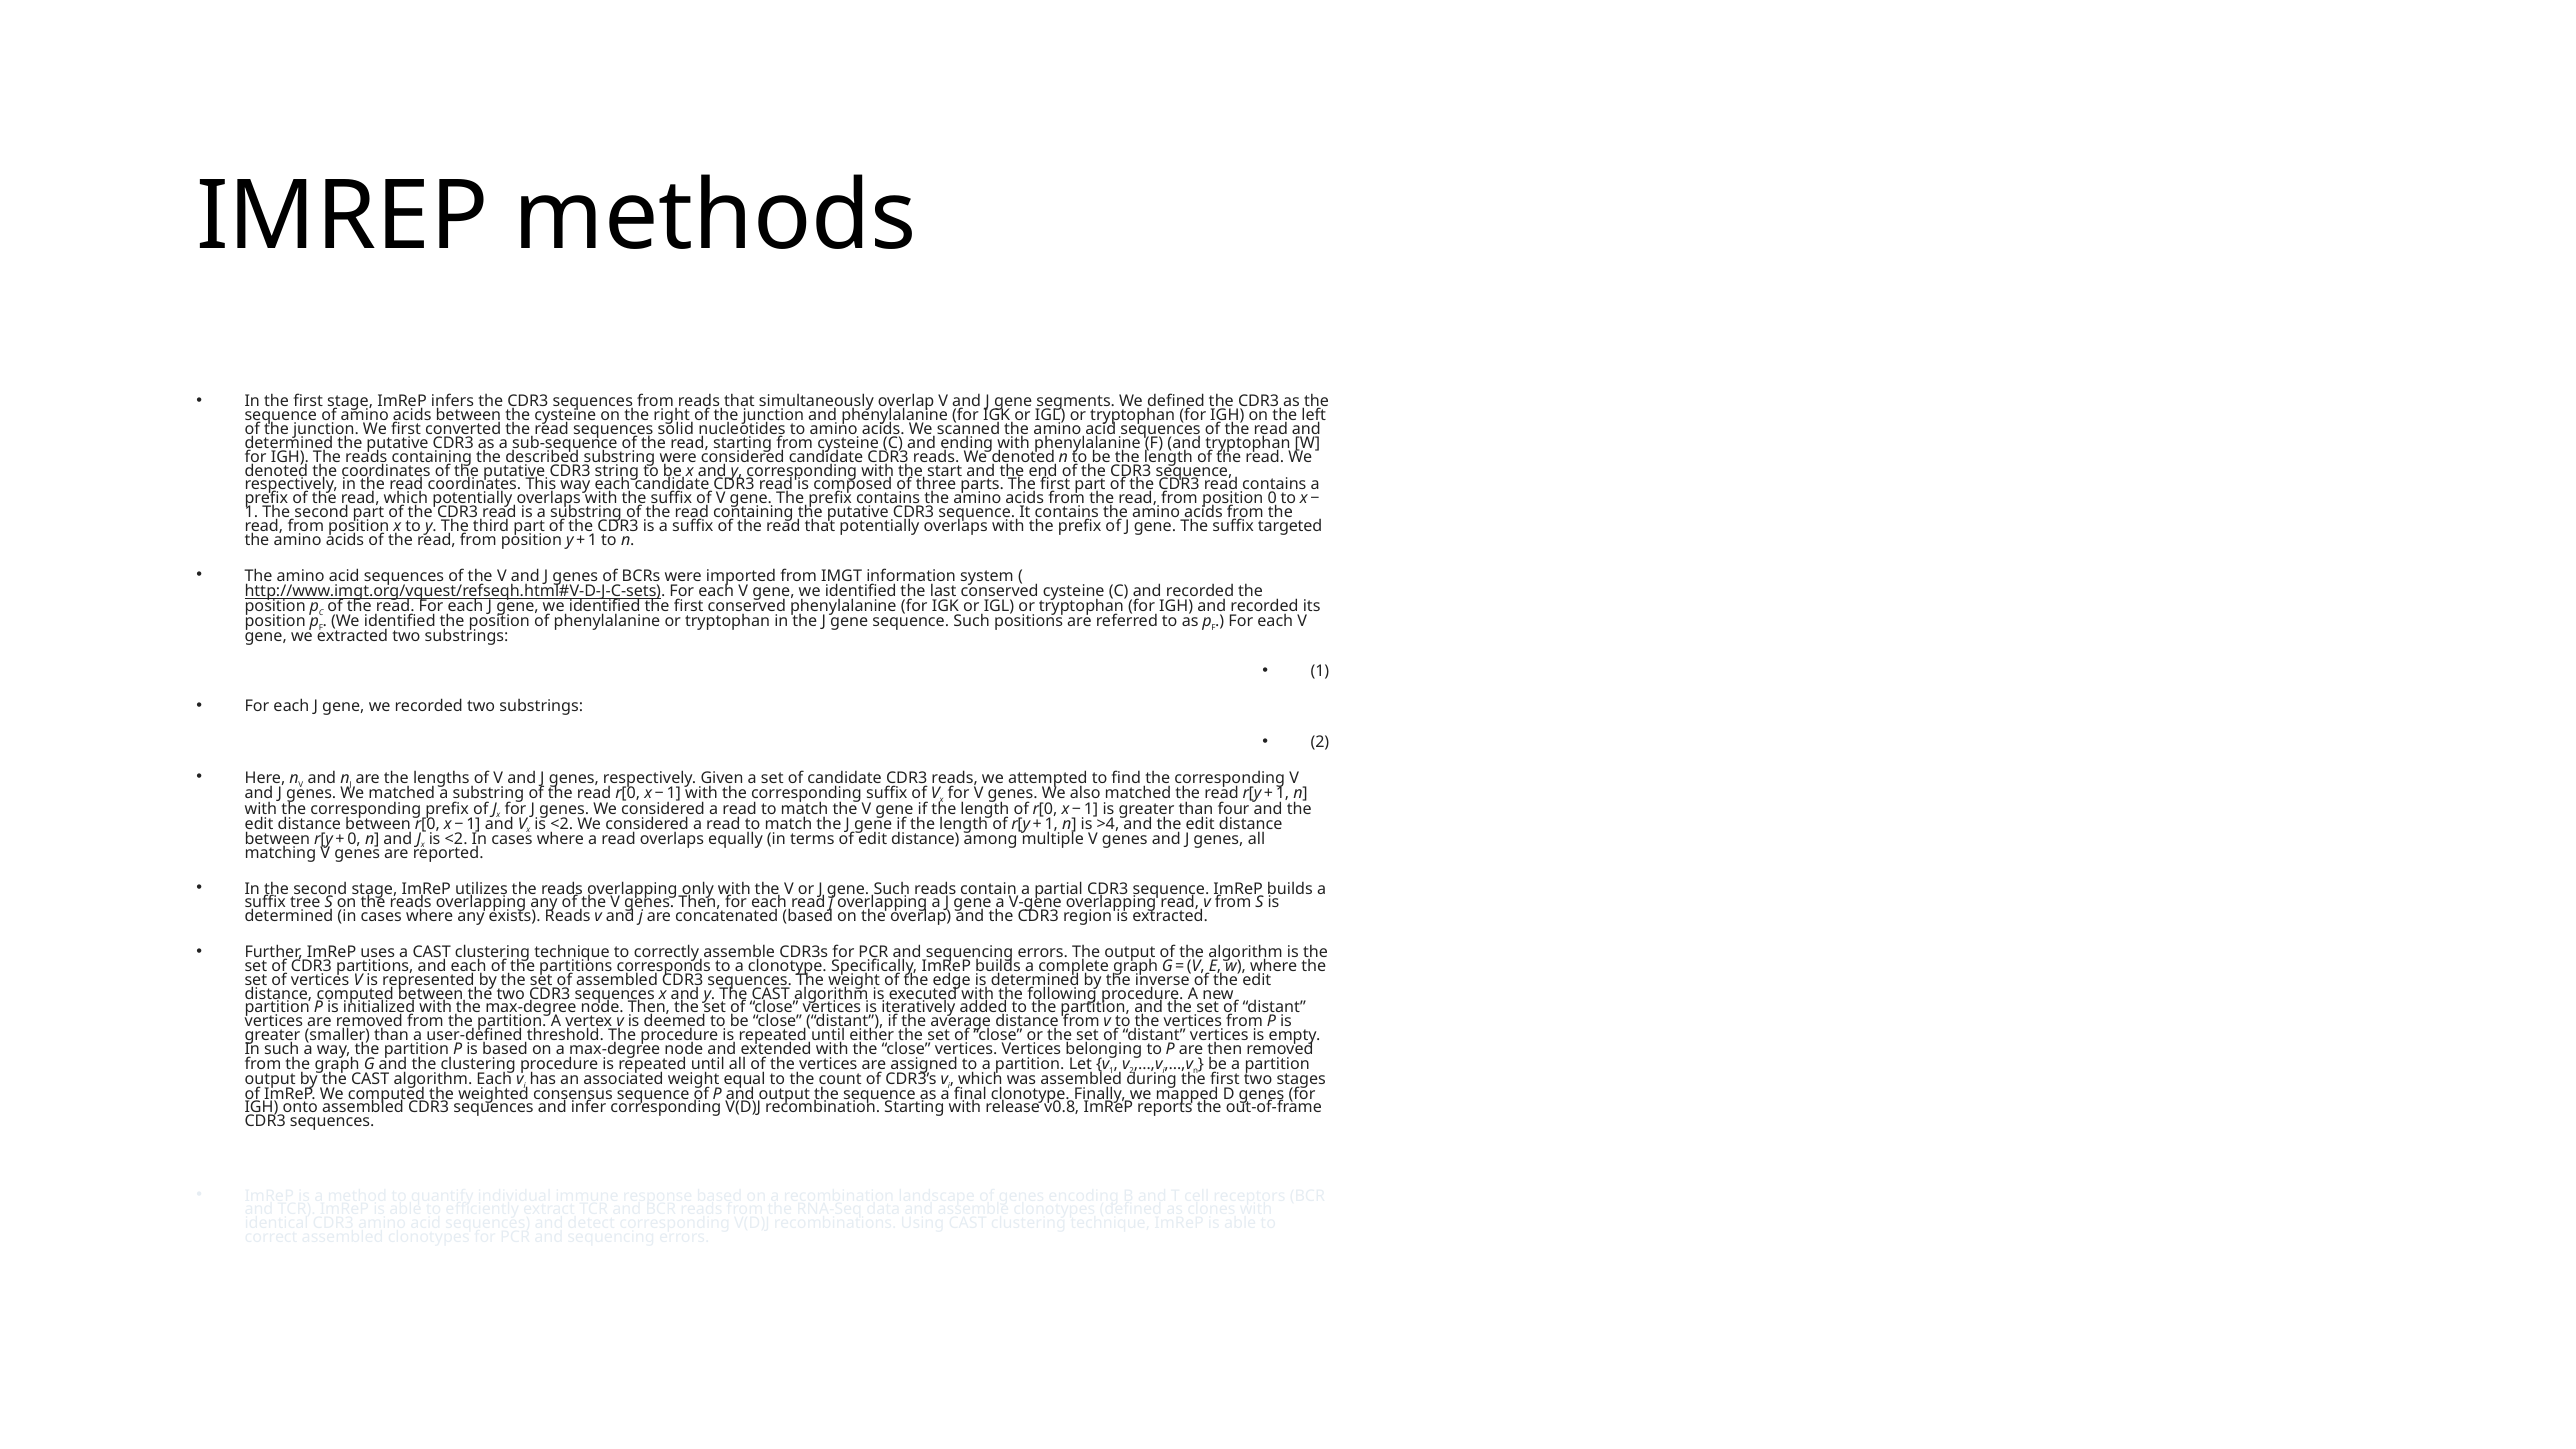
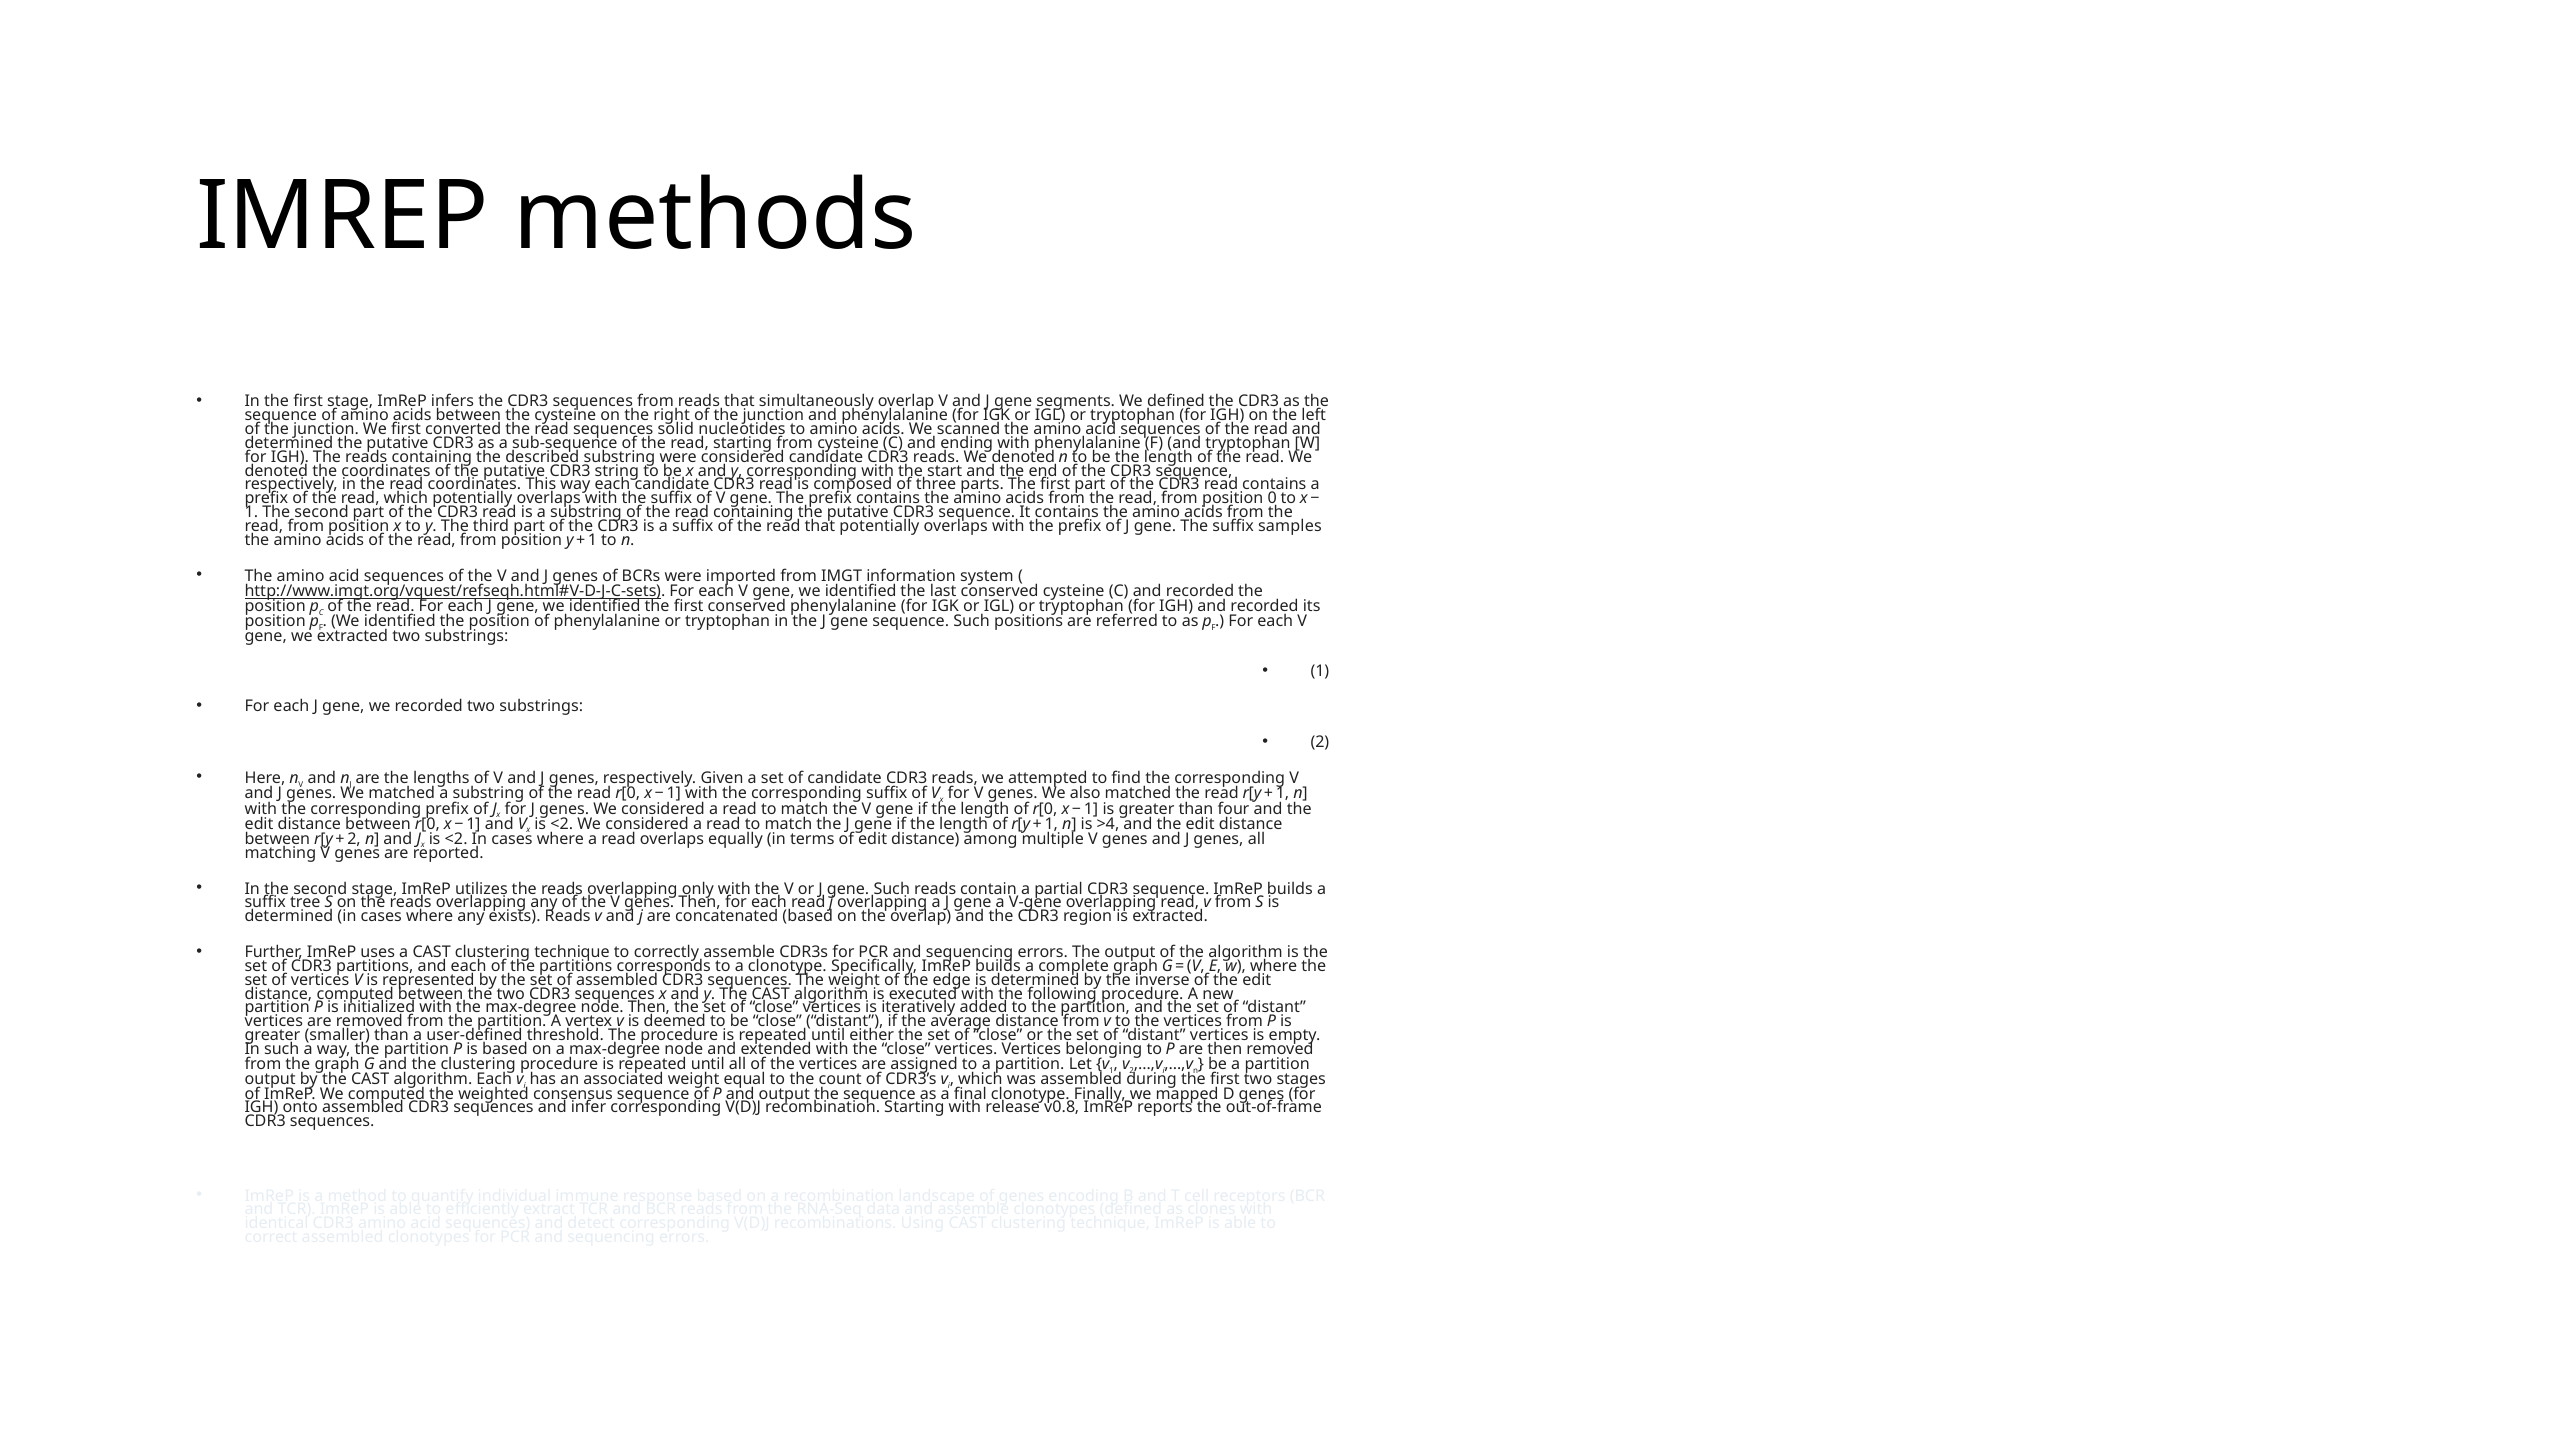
targeted: targeted -> samples
0 at (354, 839): 0 -> 2
